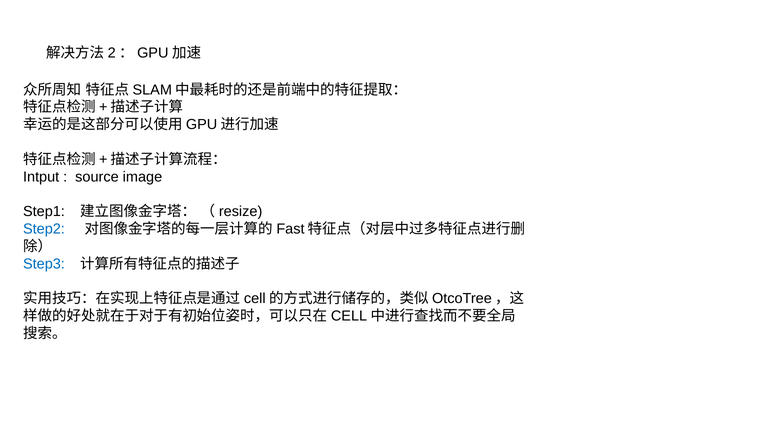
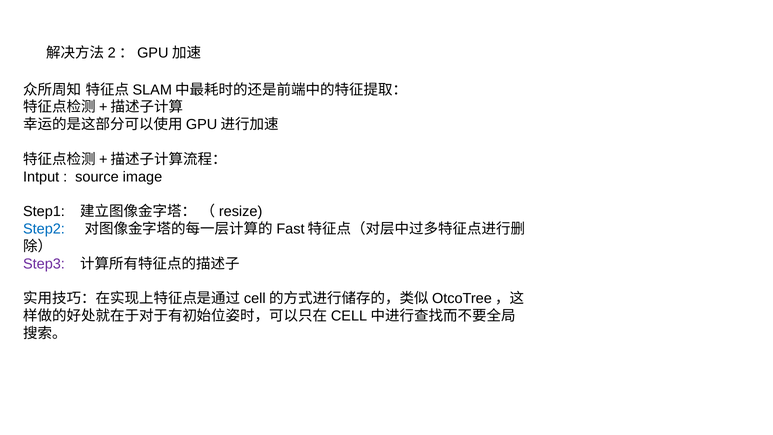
Step3 colour: blue -> purple
